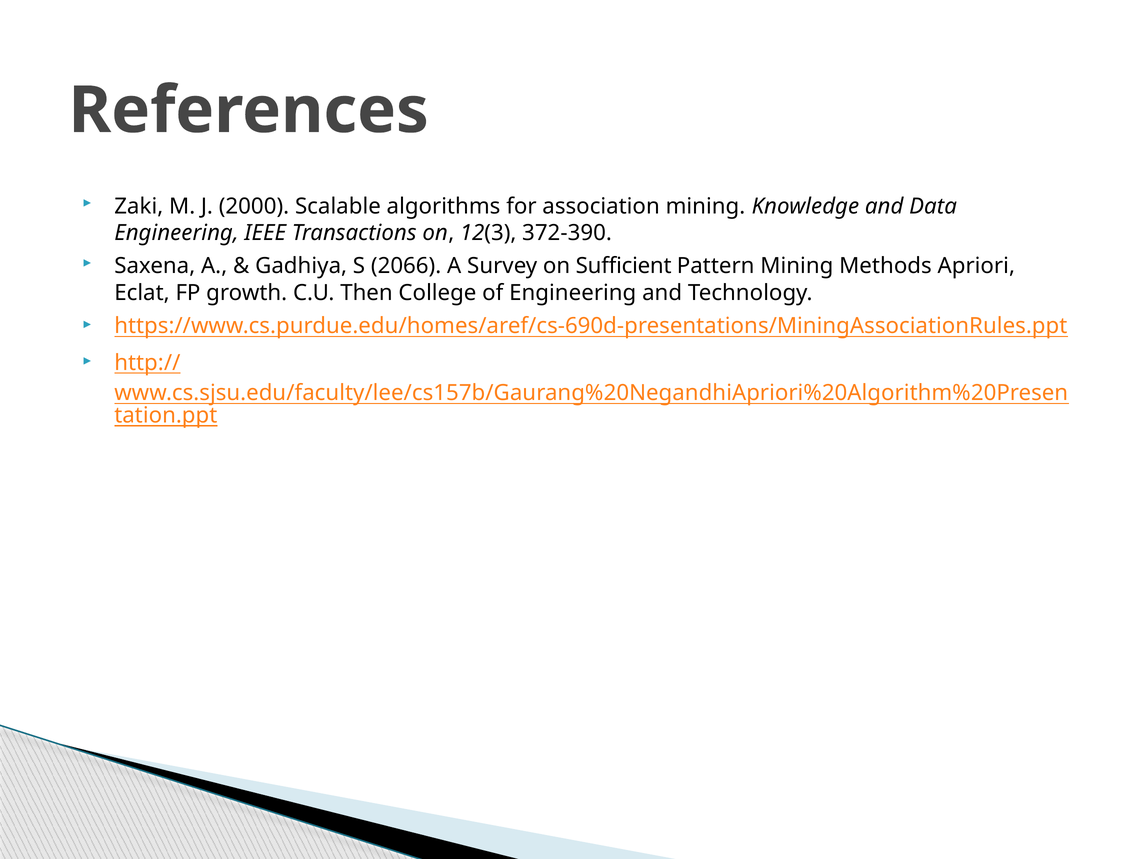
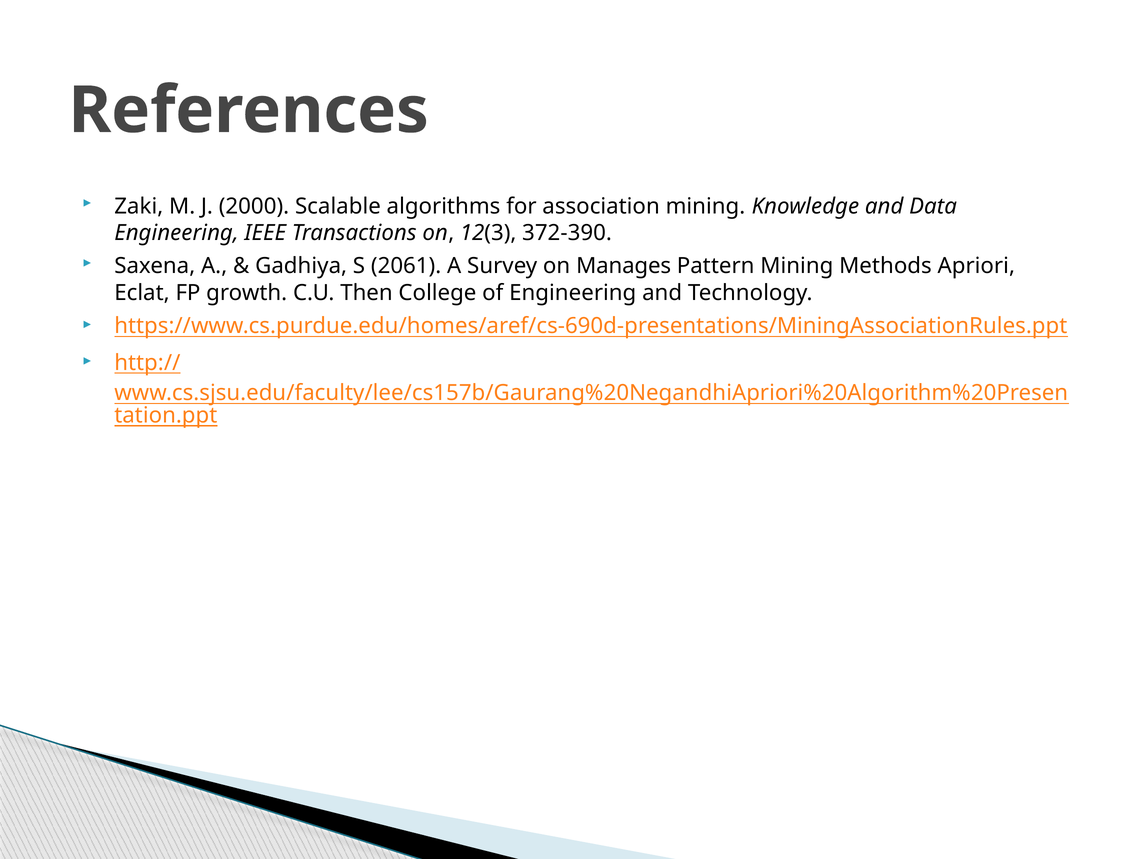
2066: 2066 -> 2061
Sufficient: Sufficient -> Manages
